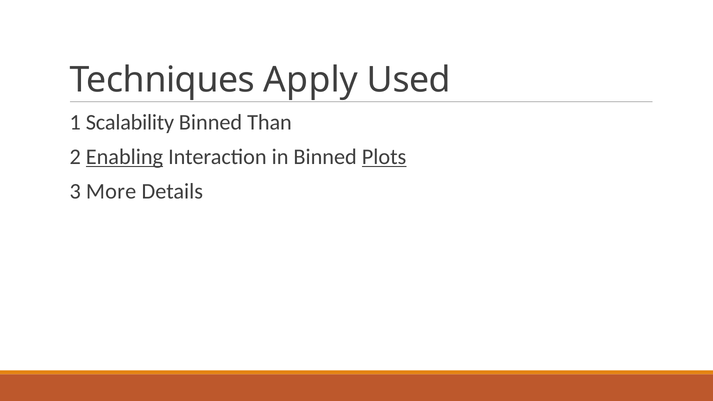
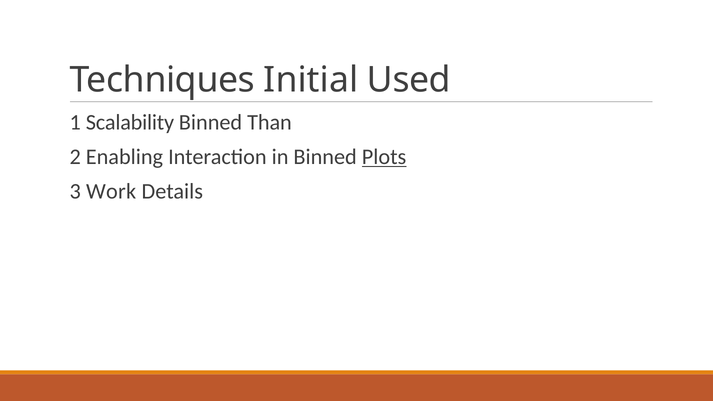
Apply: Apply -> Initial
Enabling underline: present -> none
More: More -> Work
